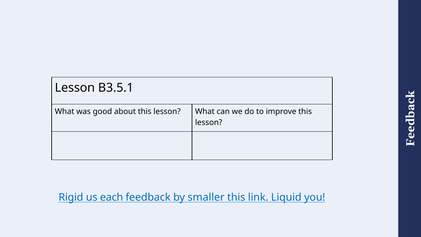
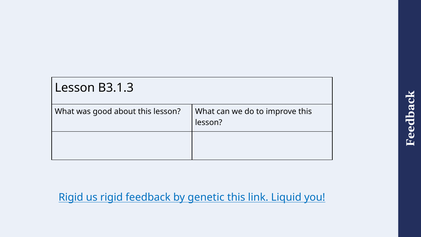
B3.5.1: B3.5.1 -> B3.1.3
us each: each -> rigid
smaller: smaller -> genetic
